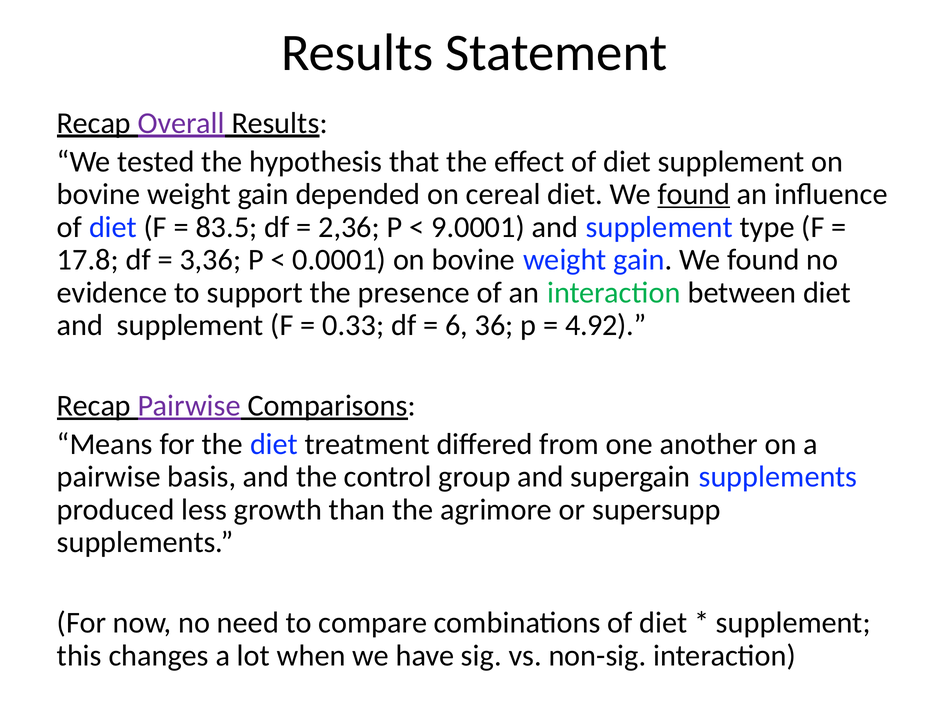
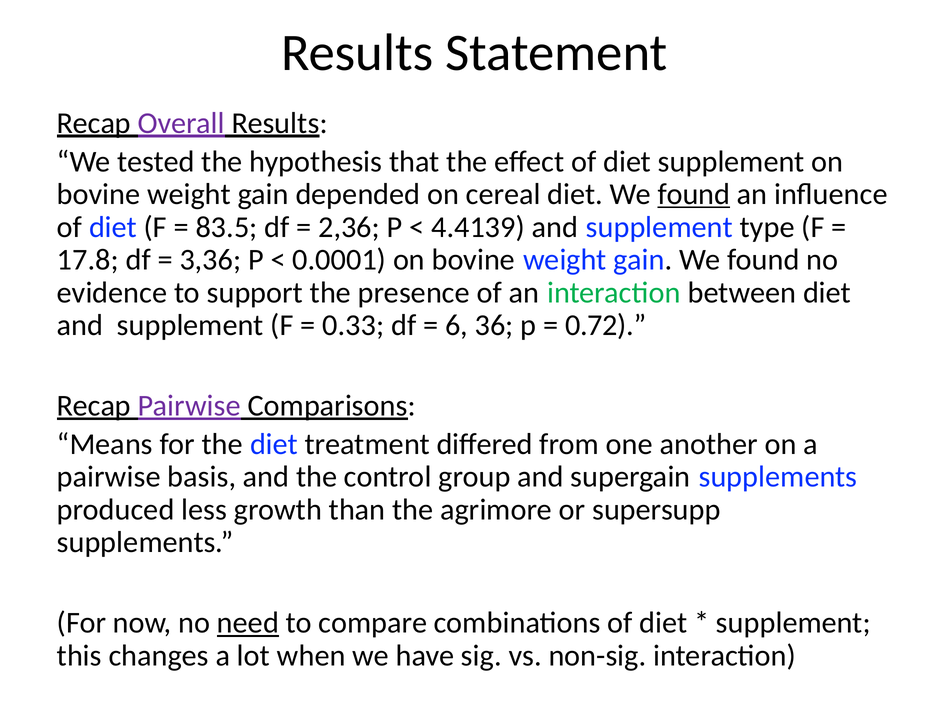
9.0001: 9.0001 -> 4.4139
4.92: 4.92 -> 0.72
need underline: none -> present
